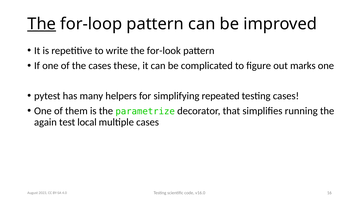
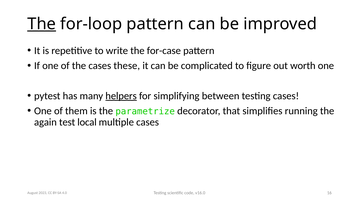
for-look: for-look -> for-case
marks: marks -> worth
helpers underline: none -> present
repeated: repeated -> between
